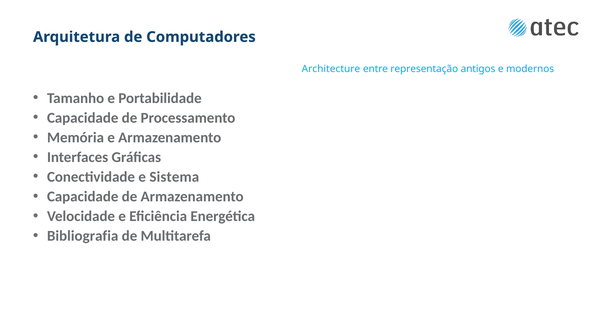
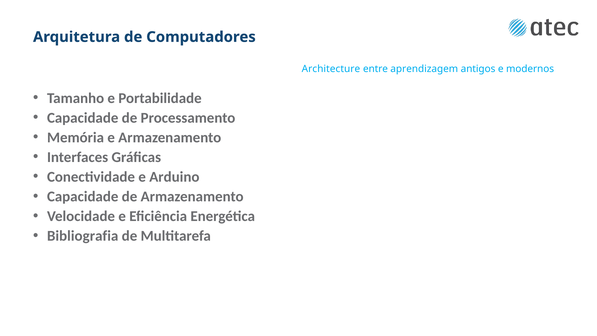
representação: representação -> aprendizagem
Sistema: Sistema -> Arduino
